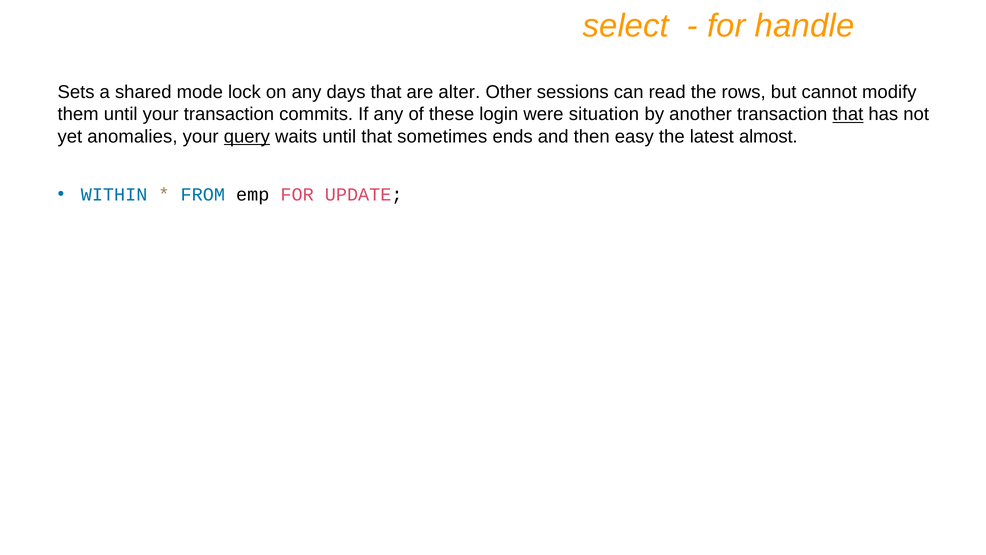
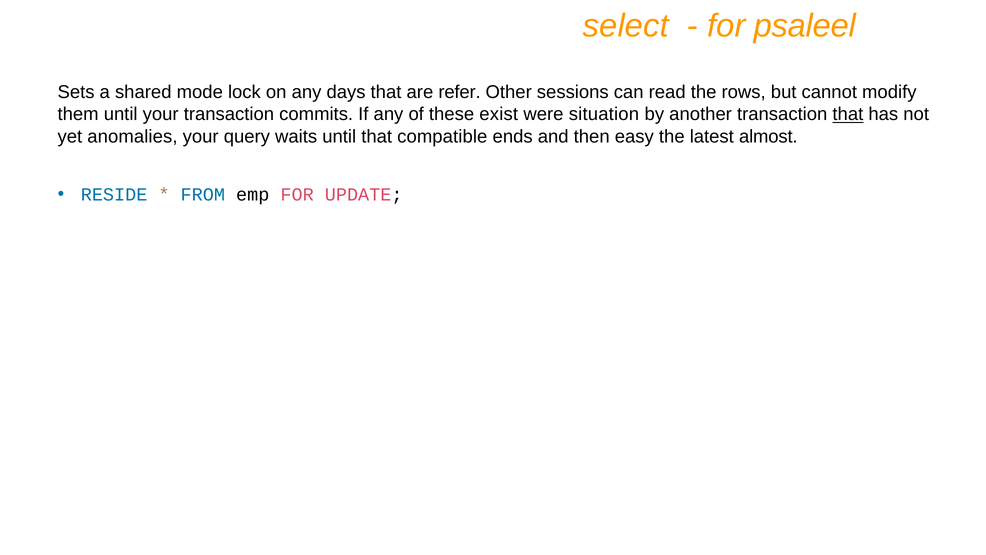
handle: handle -> psaleel
alter: alter -> refer
login: login -> exist
query underline: present -> none
sometimes: sometimes -> compatible
WITHIN: WITHIN -> RESIDE
